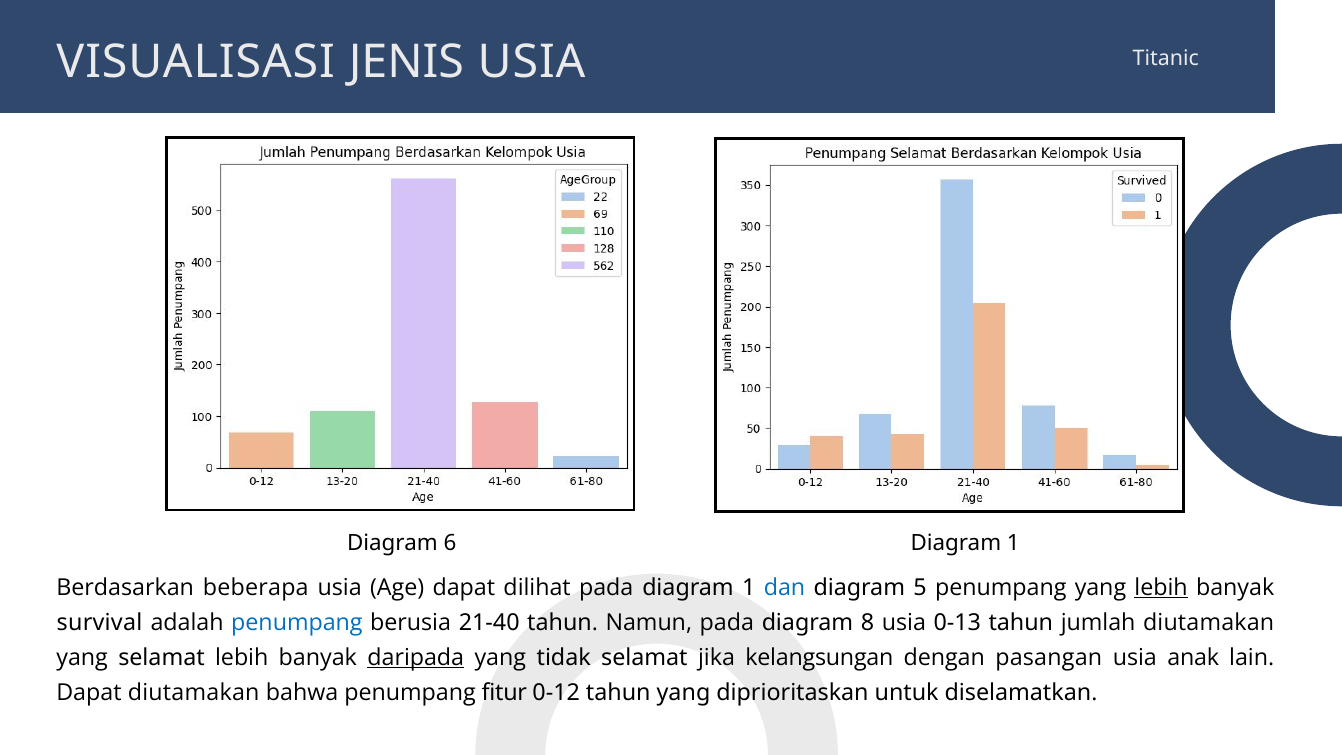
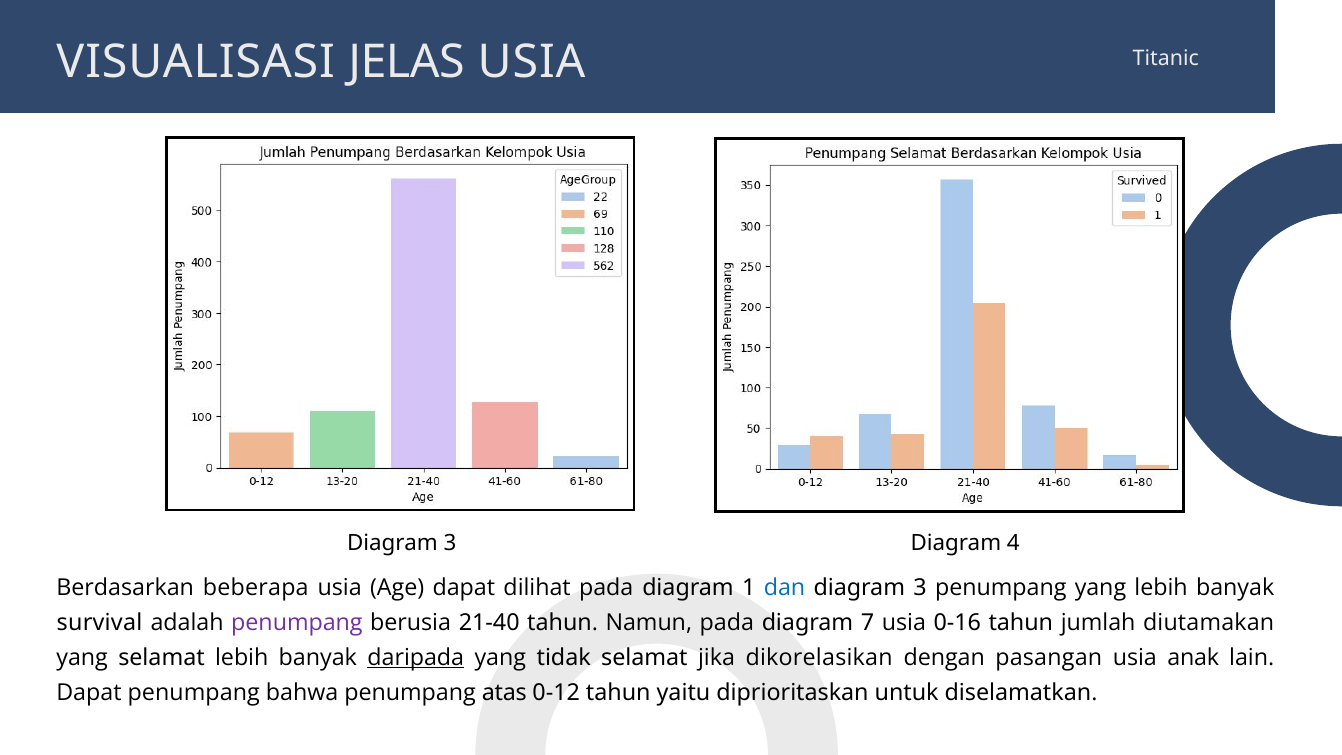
JENIS: JENIS -> JELAS
6 at (450, 543): 6 -> 3
1 at (1013, 543): 1 -> 4
5 at (920, 588): 5 -> 3
lebih at (1161, 588) underline: present -> none
penumpang at (297, 623) colour: blue -> purple
8: 8 -> 7
0-13: 0-13 -> 0-16
kelangsungan: kelangsungan -> dikorelasikan
Dapat diutamakan: diutamakan -> penumpang
fitur: fitur -> atas
tahun yang: yang -> yaitu
